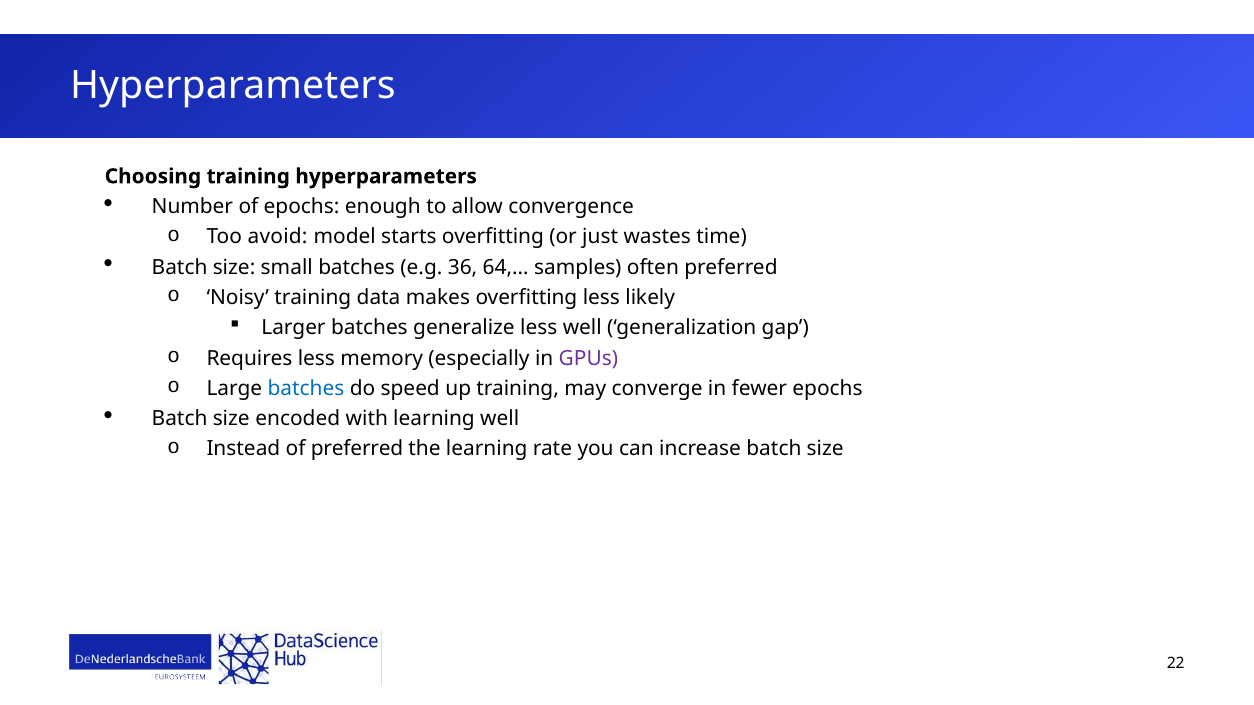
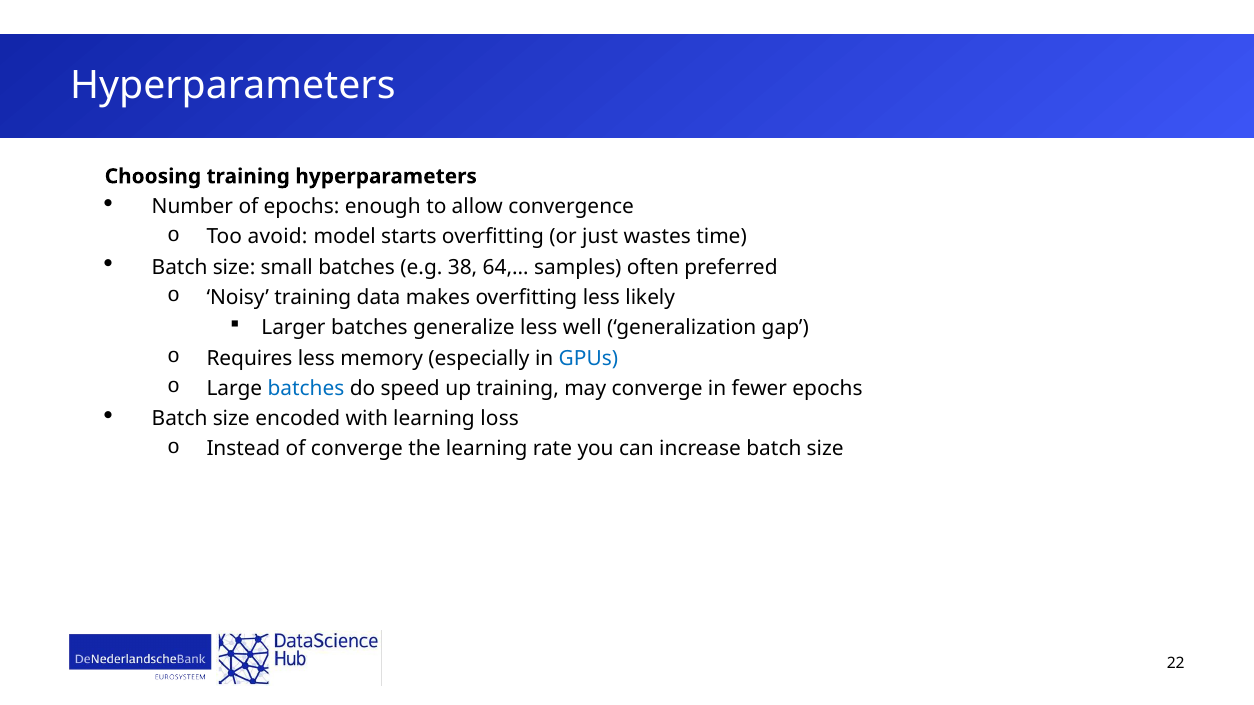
36: 36 -> 38
GPUs colour: purple -> blue
learning well: well -> loss
of preferred: preferred -> converge
